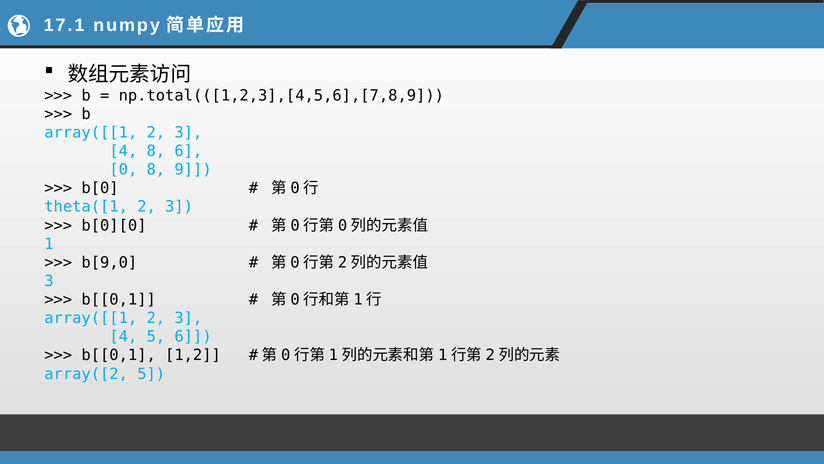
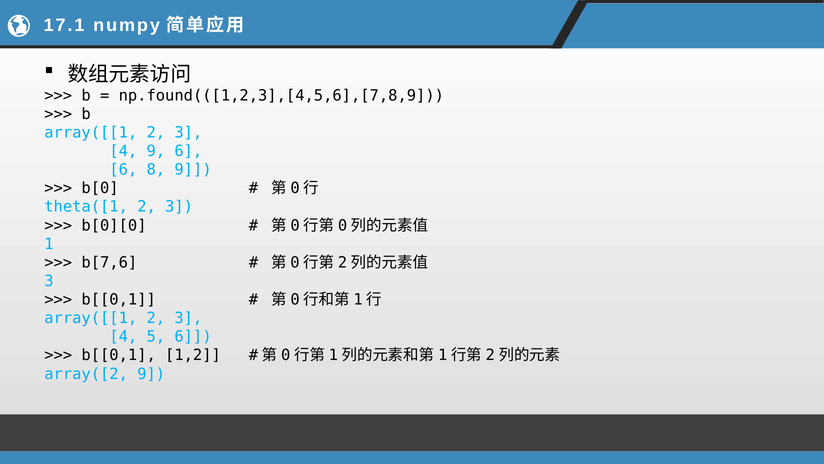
np.total(([1,2,3],[4,5,6],[7,8,9: np.total(([1,2,3],[4,5,6],[7,8,9 -> np.found(([1,2,3],[4,5,6],[7,8,9
4 8: 8 -> 9
0 at (123, 170): 0 -> 6
b[9,0: b[9,0 -> b[7,6
array([2 5: 5 -> 9
